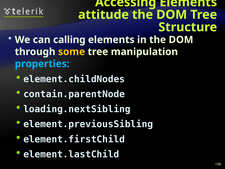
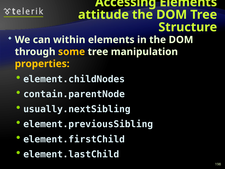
calling: calling -> within
properties colour: light blue -> yellow
loading.nextSibling: loading.nextSibling -> usually.nextSibling
